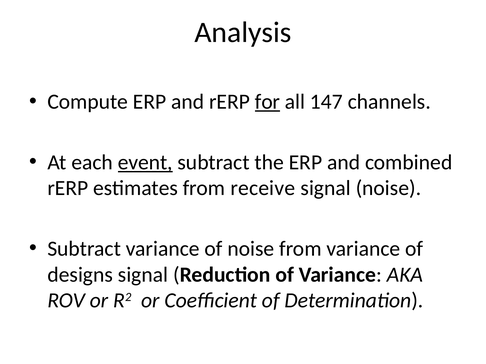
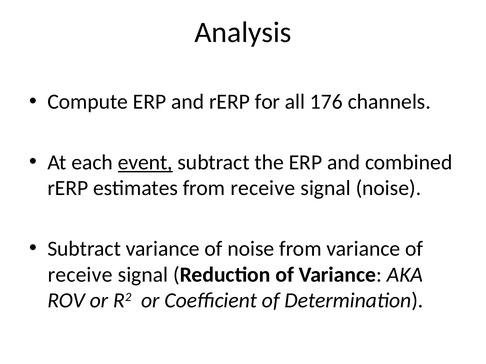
for underline: present -> none
147: 147 -> 176
designs at (80, 275): designs -> receive
